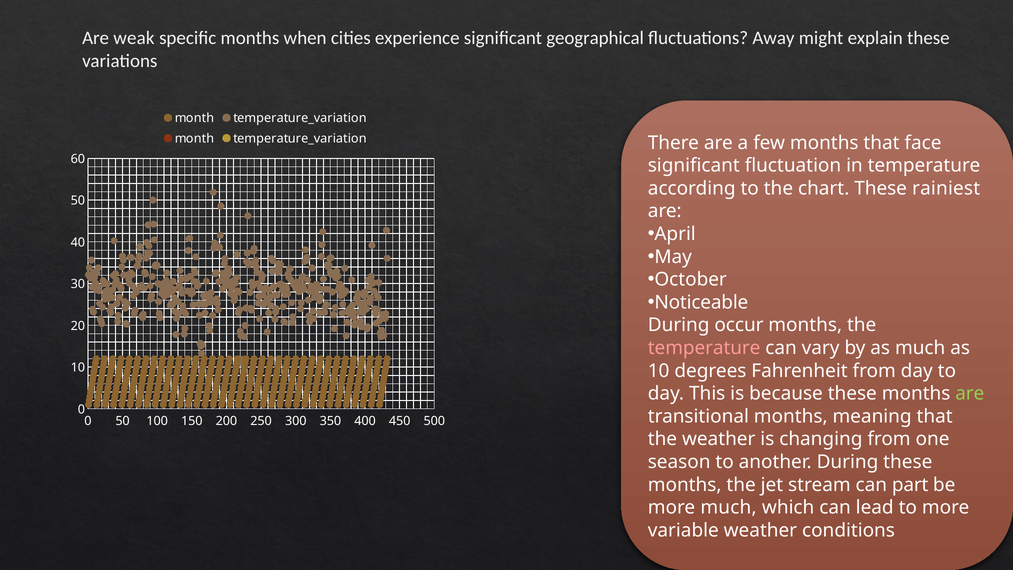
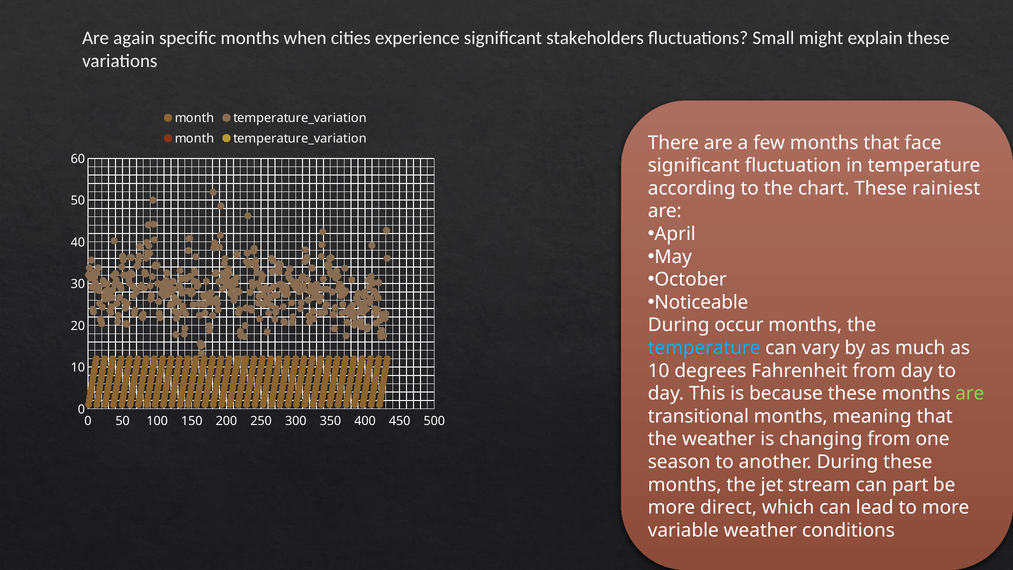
weak: weak -> again
geographical: geographical -> stakeholders
Away: Away -> Small
temperature at (704, 348) colour: pink -> light blue
more much: much -> direct
